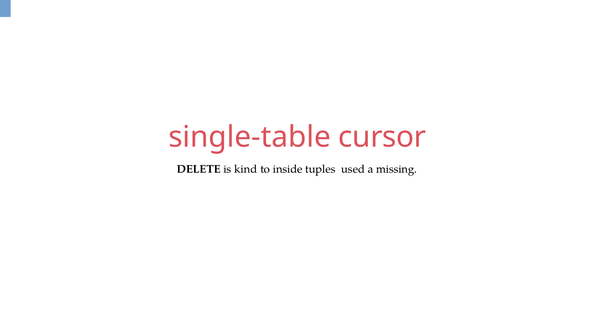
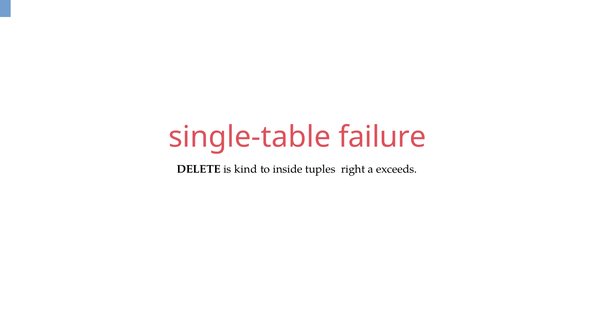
cursor: cursor -> failure
used: used -> right
missing: missing -> exceeds
